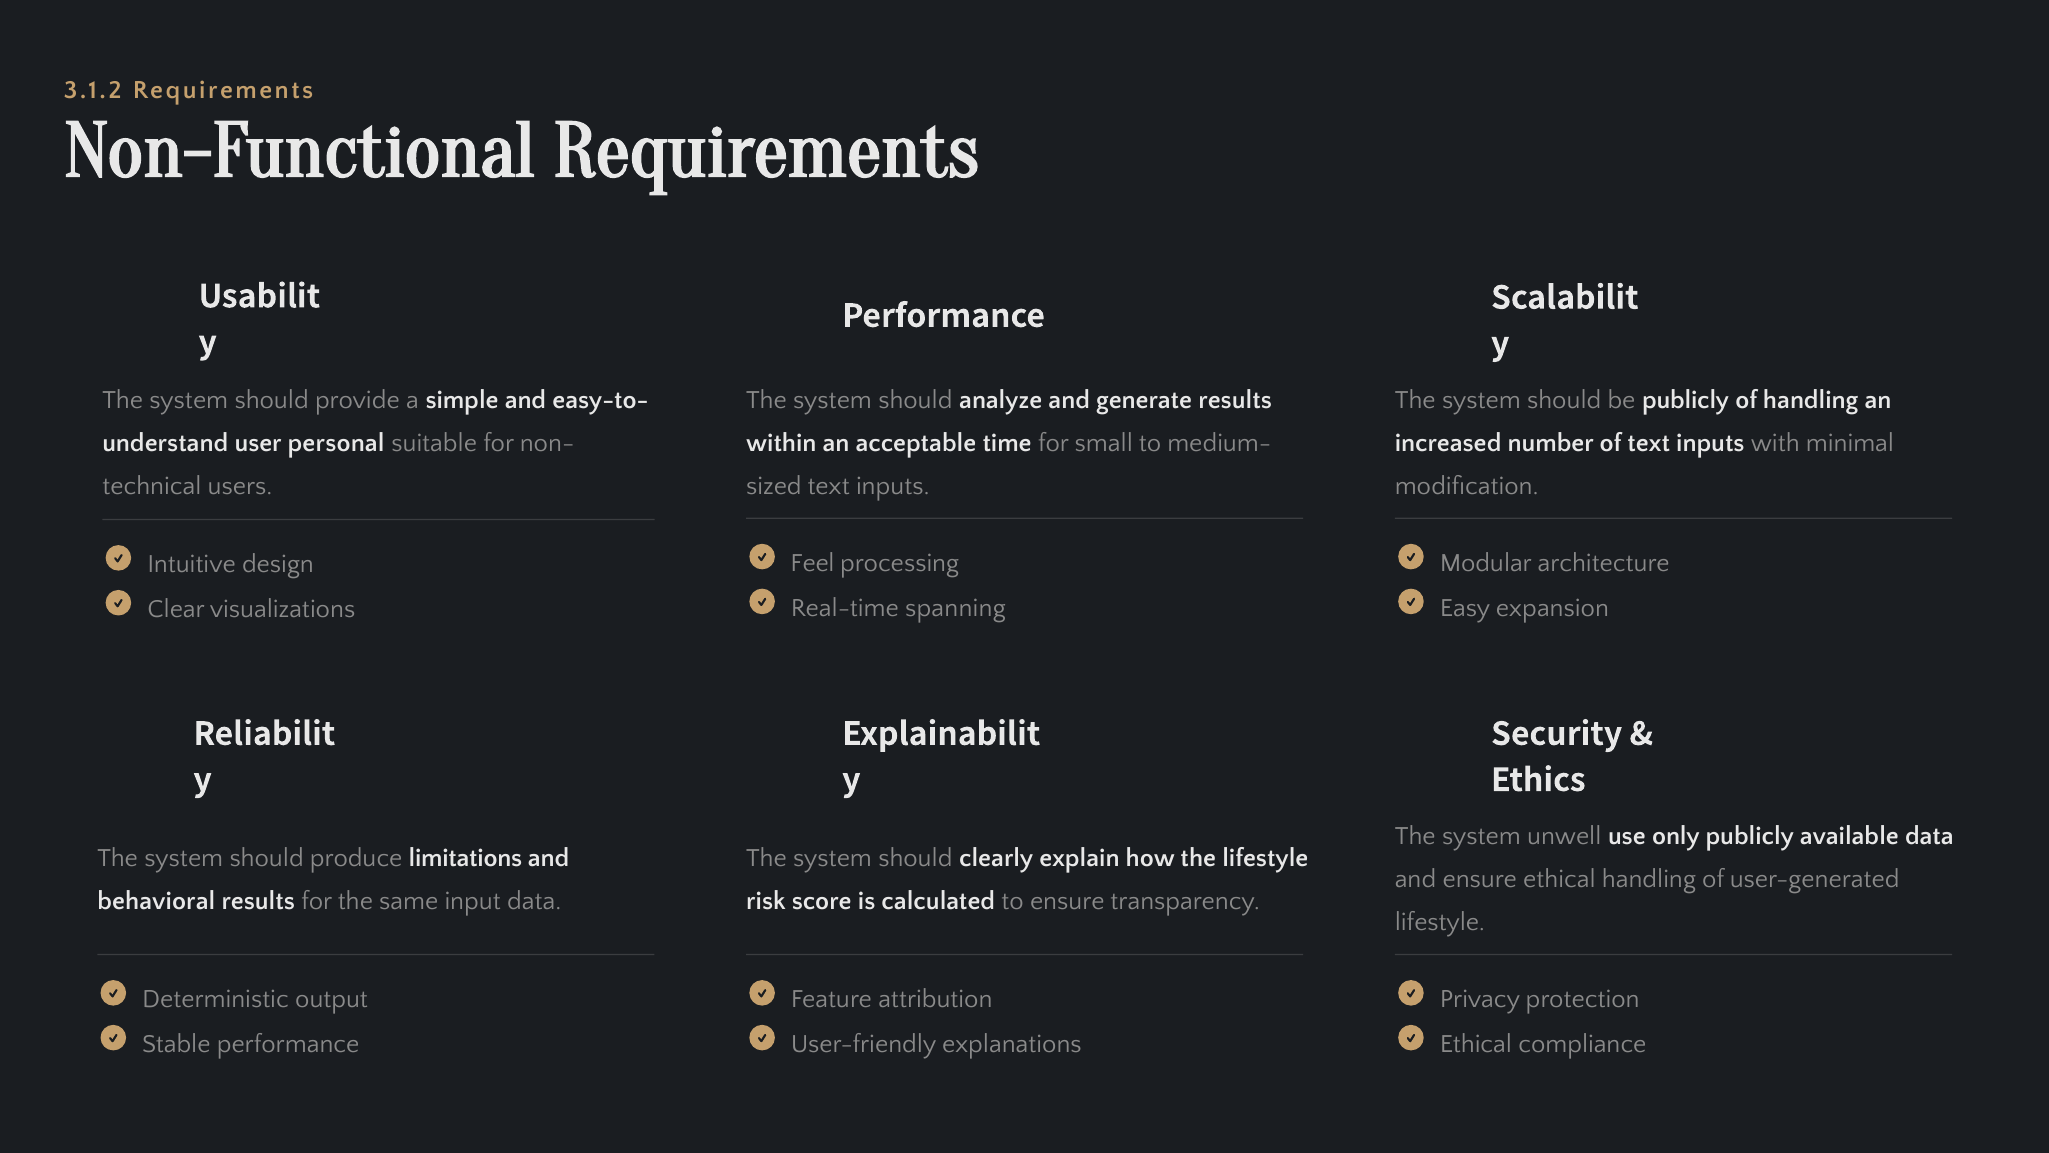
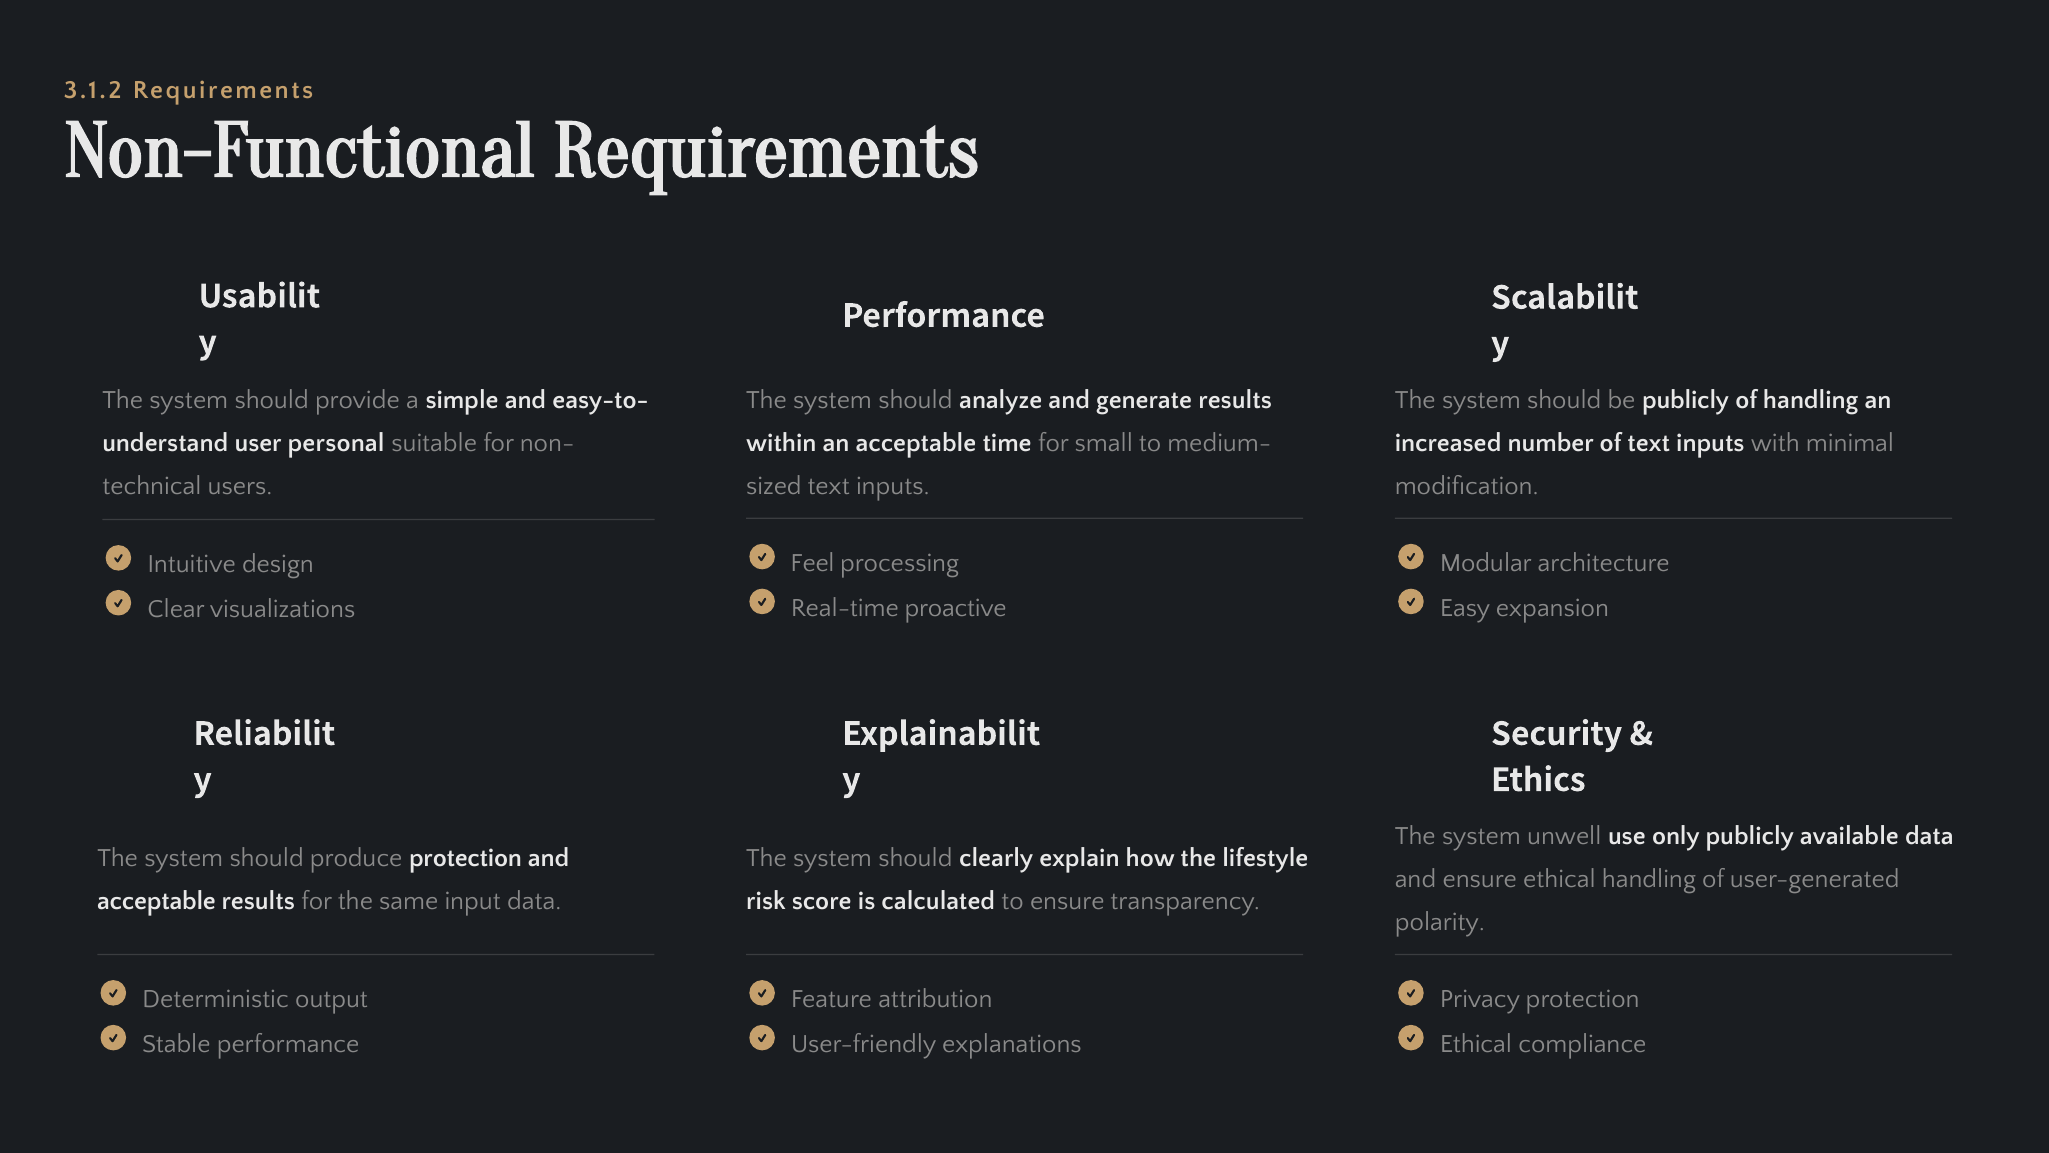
spanning: spanning -> proactive
produce limitations: limitations -> protection
behavioral at (156, 901): behavioral -> acceptable
lifestyle at (1440, 922): lifestyle -> polarity
